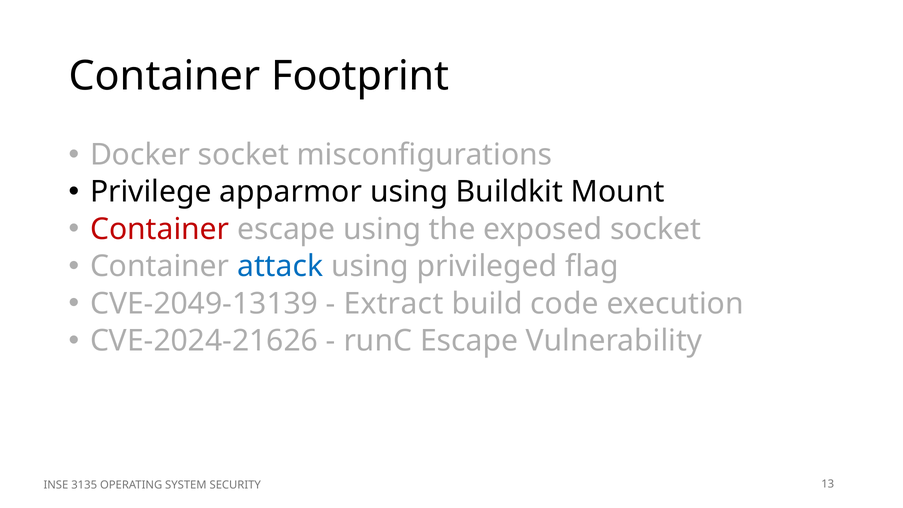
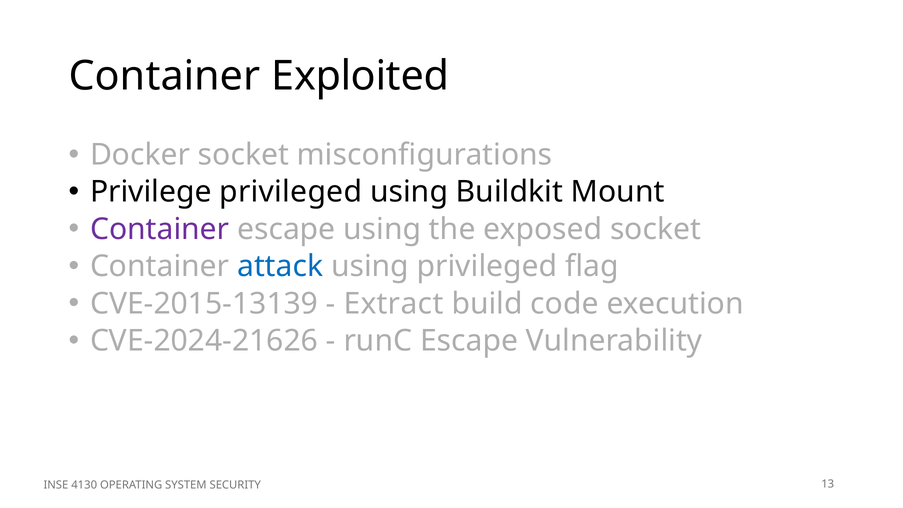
Footprint: Footprint -> Exploited
Privilege apparmor: apparmor -> privileged
Container at (160, 229) colour: red -> purple
CVE-2049-13139: CVE-2049-13139 -> CVE-2015-13139
3135: 3135 -> 4130
